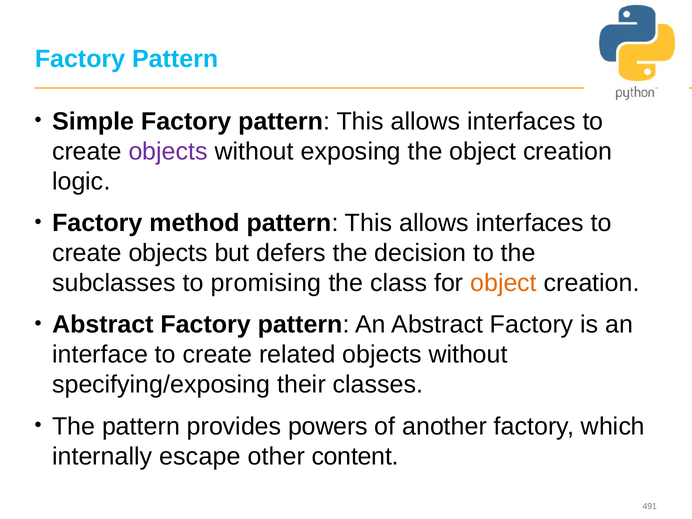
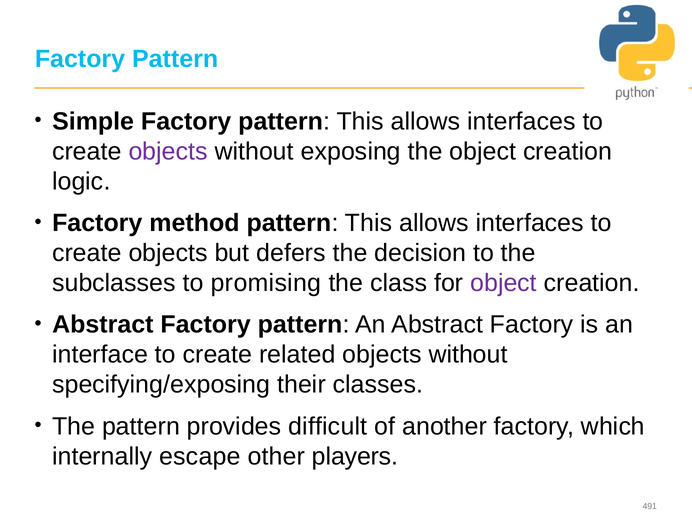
object at (504, 283) colour: orange -> purple
powers: powers -> difficult
content: content -> players
